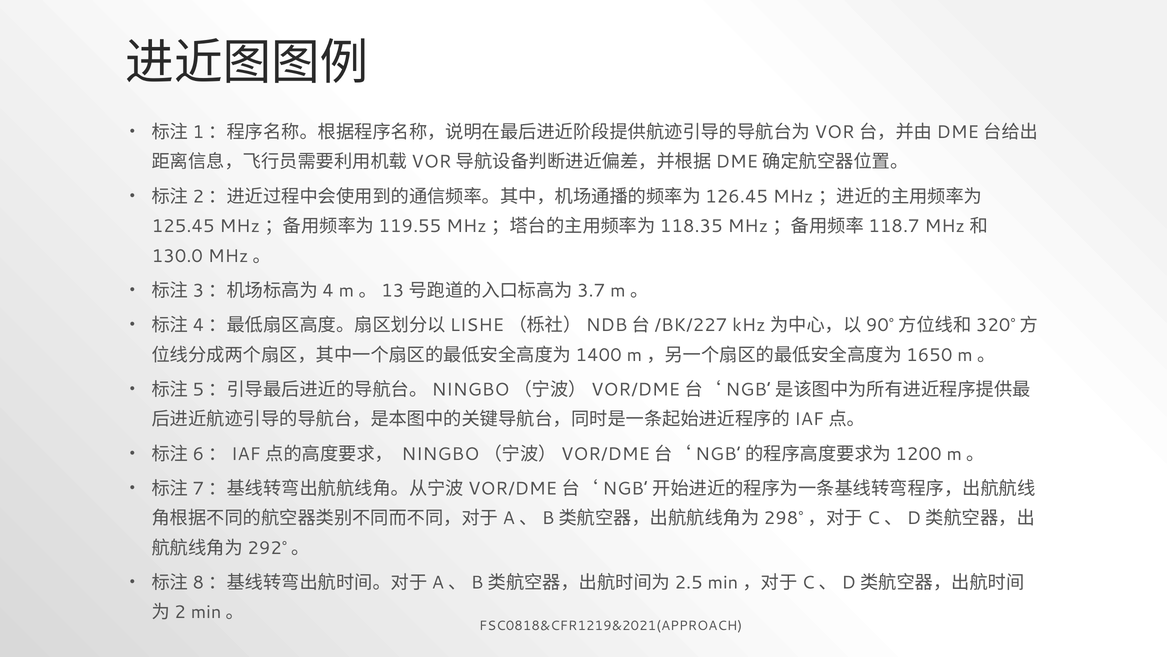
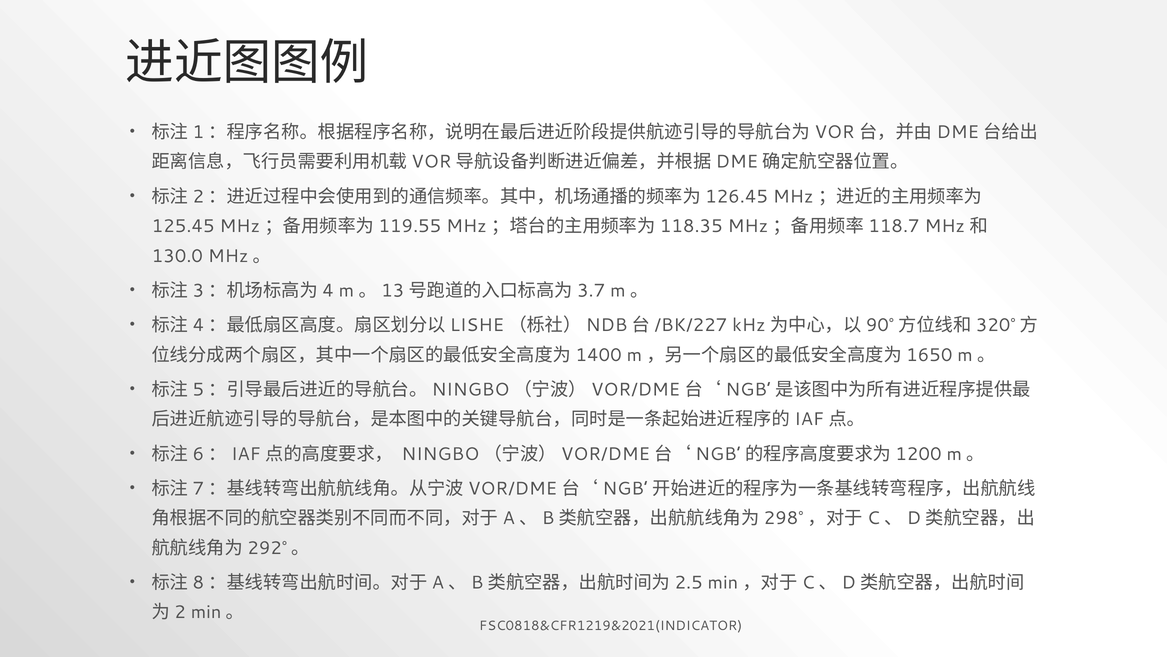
FSC0818&CFR1219&2021(APPROACH: FSC0818&CFR1219&2021(APPROACH -> FSC0818&CFR1219&2021(INDICATOR
